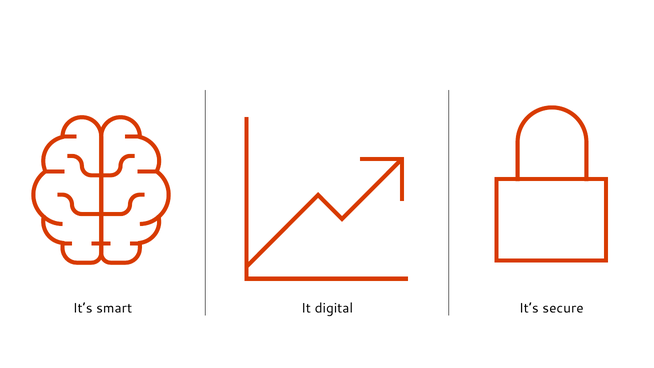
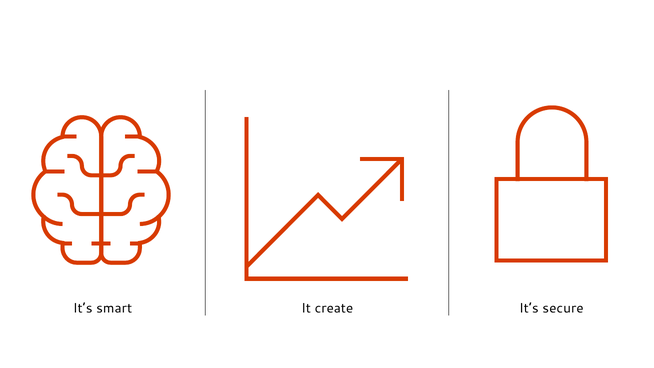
digital: digital -> create
